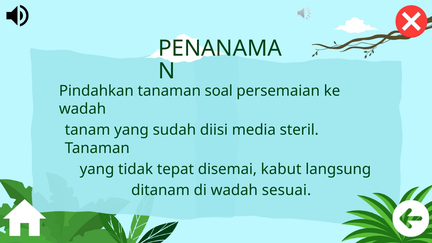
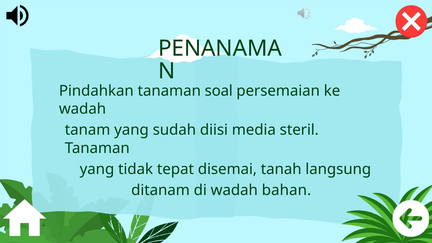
kabut: kabut -> tanah
sesuai: sesuai -> bahan
